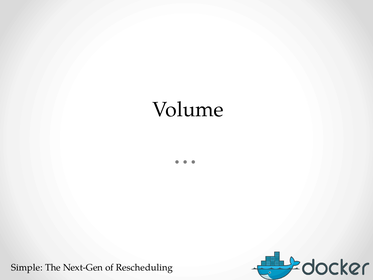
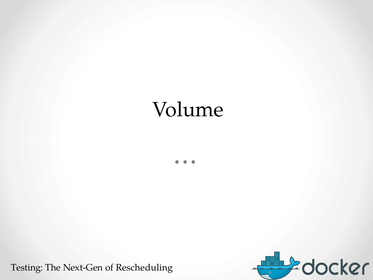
Simple: Simple -> Testing
